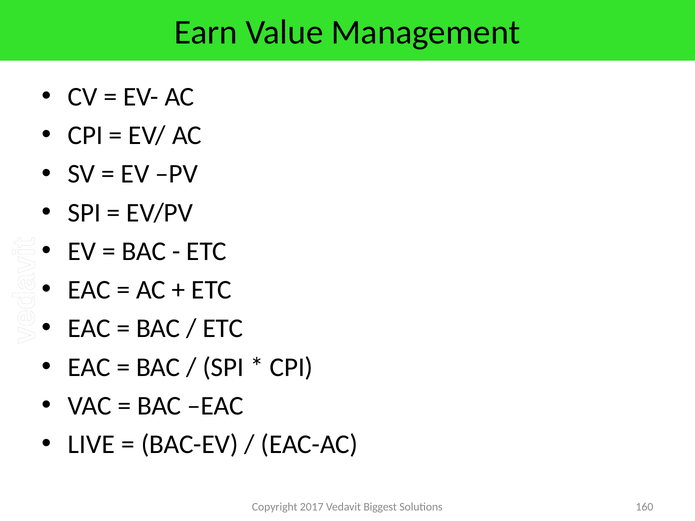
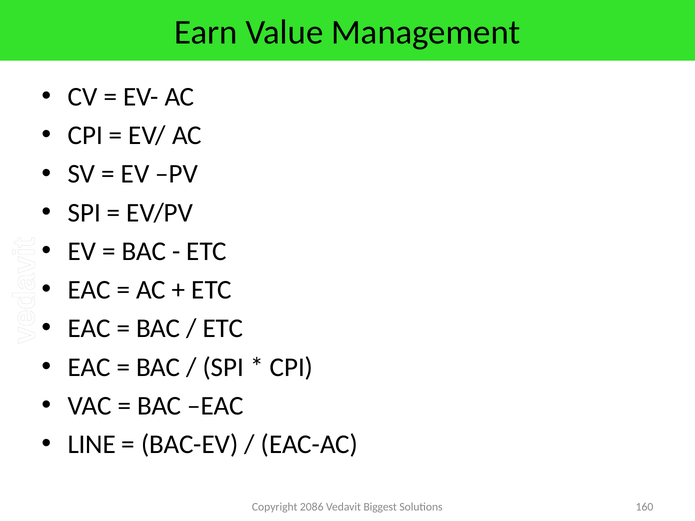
LIVE: LIVE -> LINE
2017: 2017 -> 2086
